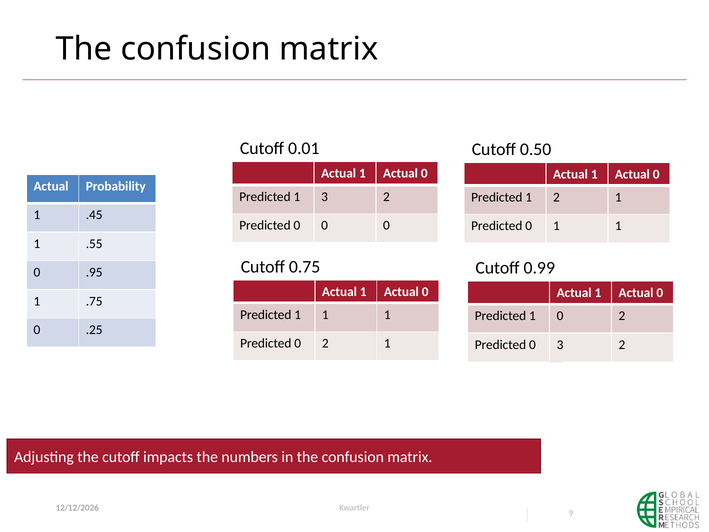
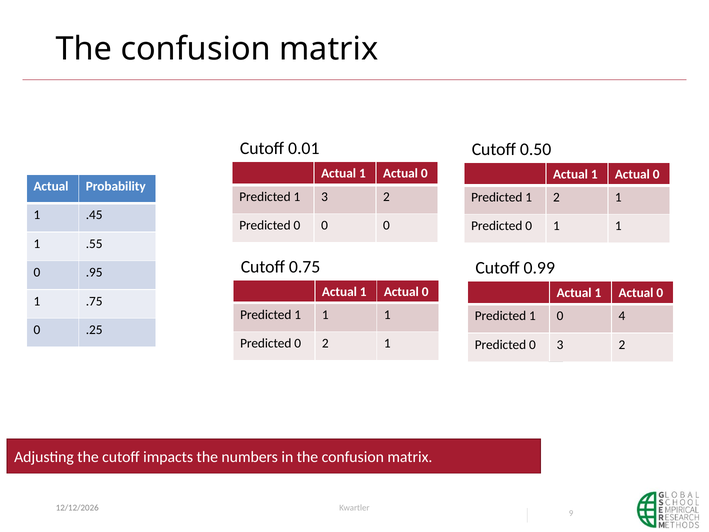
1 0 2: 2 -> 4
